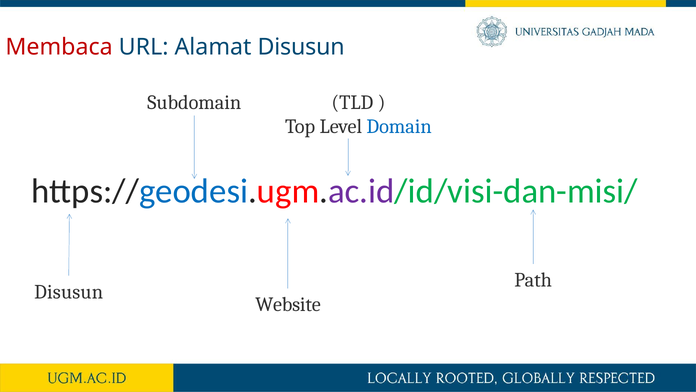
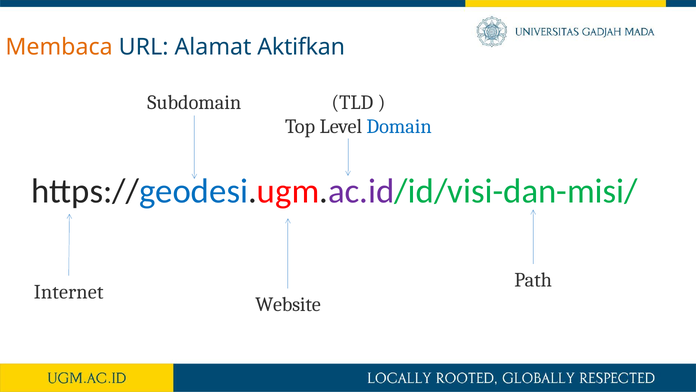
Membaca colour: red -> orange
Alamat Disusun: Disusun -> Aktifkan
Disusun at (69, 291): Disusun -> Internet
